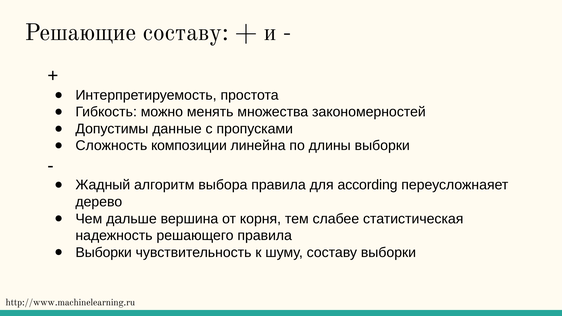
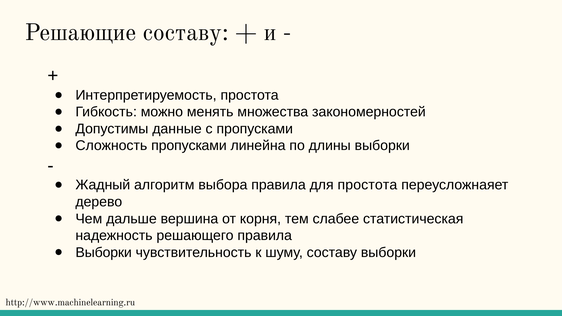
Сложность композиции: композиции -> пропусками
для according: according -> простота
